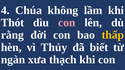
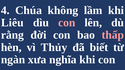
Thót: Thót -> Liêu
thấp colour: yellow -> pink
thạch: thạch -> nghĩa
